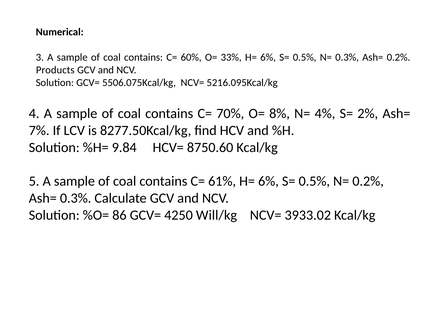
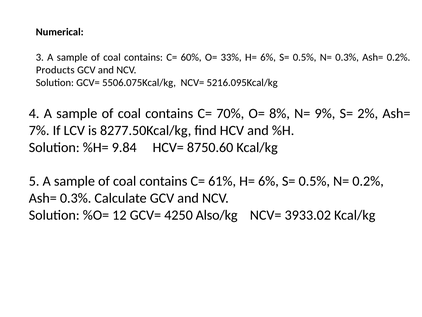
4%: 4% -> 9%
86: 86 -> 12
Will/kg: Will/kg -> Also/kg
